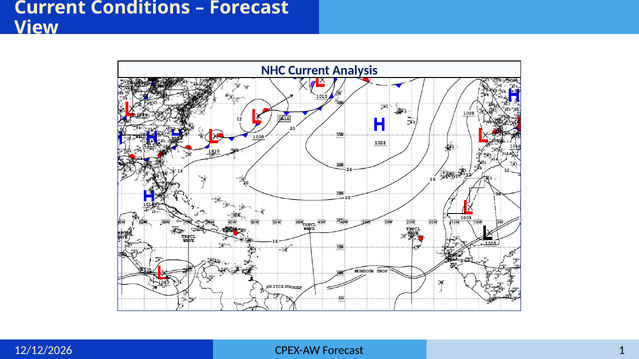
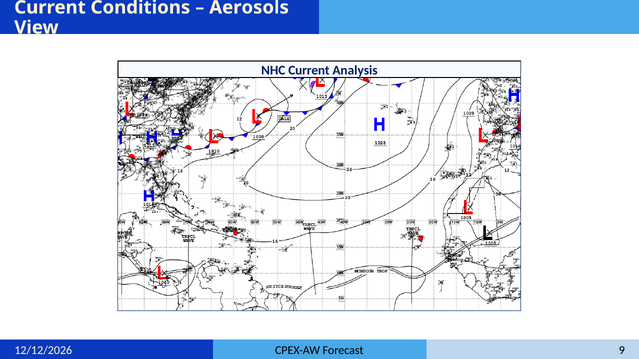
Forecast at (249, 7): Forecast -> Aerosols
1: 1 -> 9
